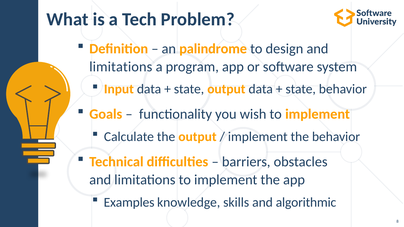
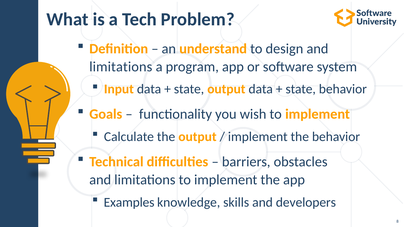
palindrome: palindrome -> understand
algorithmic: algorithmic -> developers
